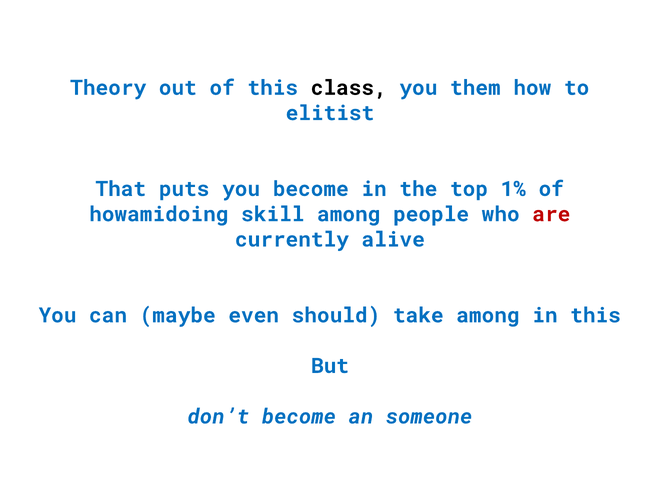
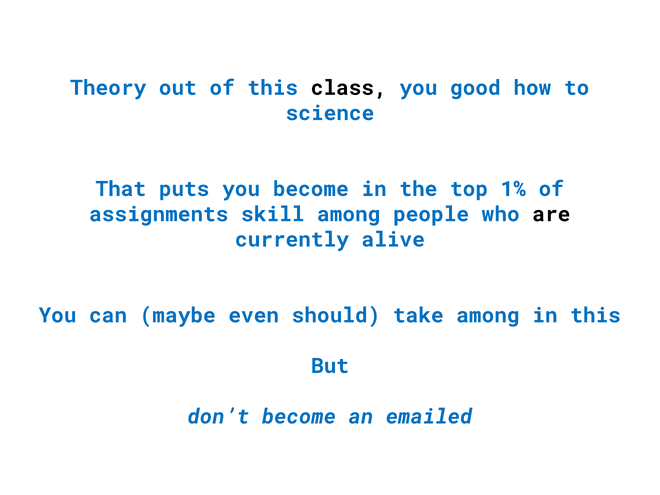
them: them -> good
elitist: elitist -> science
howamidoing: howamidoing -> assignments
are colour: red -> black
someone: someone -> emailed
